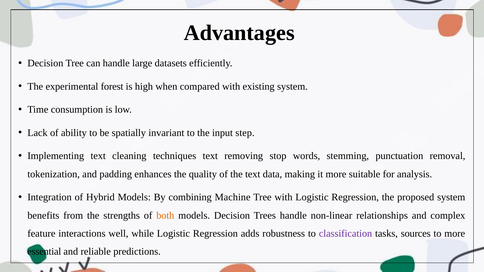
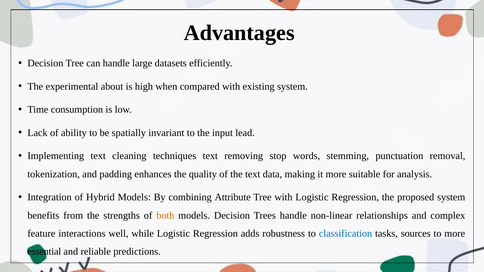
forest: forest -> about
step: step -> lead
Machine: Machine -> Attribute
classification colour: purple -> blue
